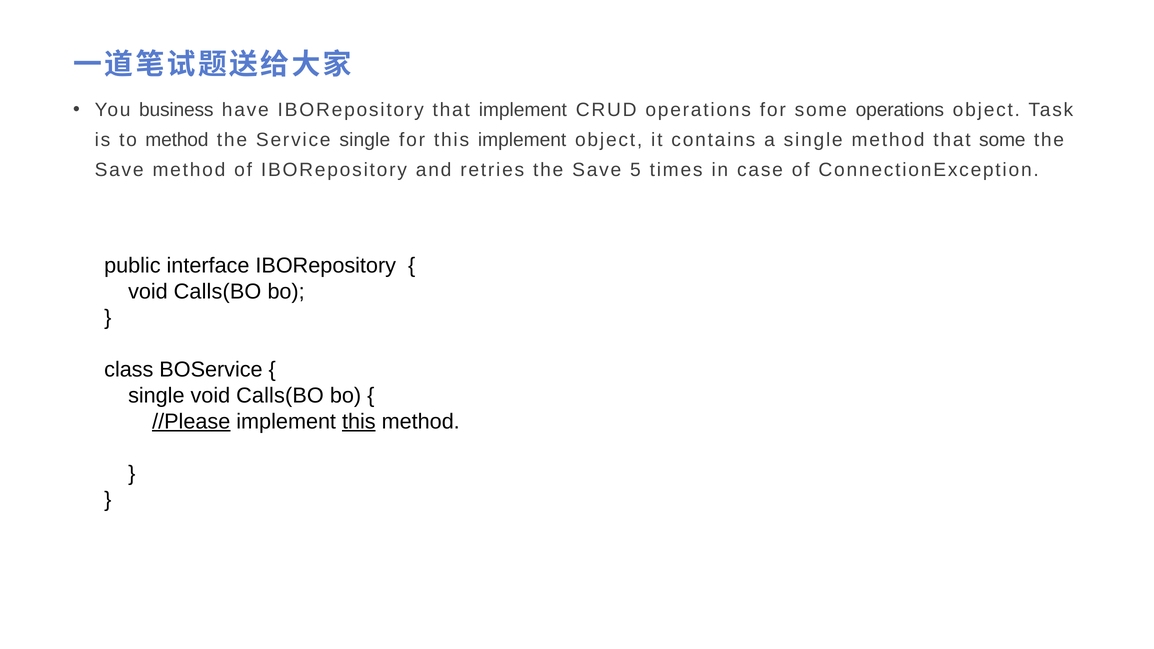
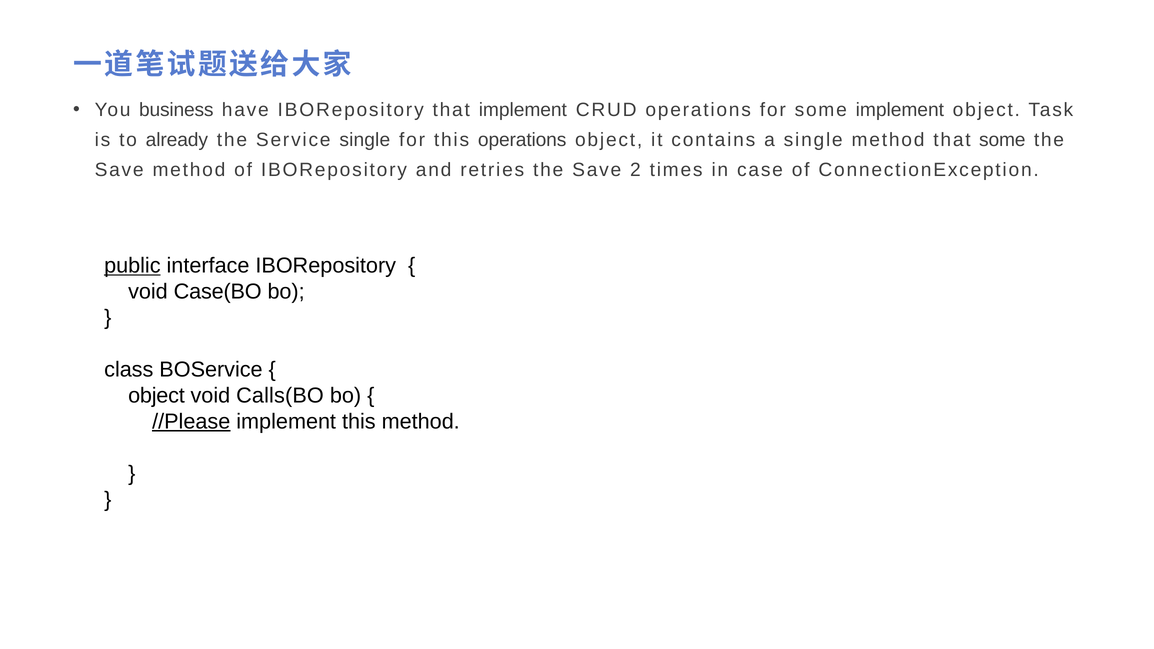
some operations: operations -> implement
to method: method -> already
this implement: implement -> operations
5: 5 -> 2
public underline: none -> present
Calls(BO at (217, 292): Calls(BO -> Case(BO
single at (156, 396): single -> object
this at (359, 422) underline: present -> none
